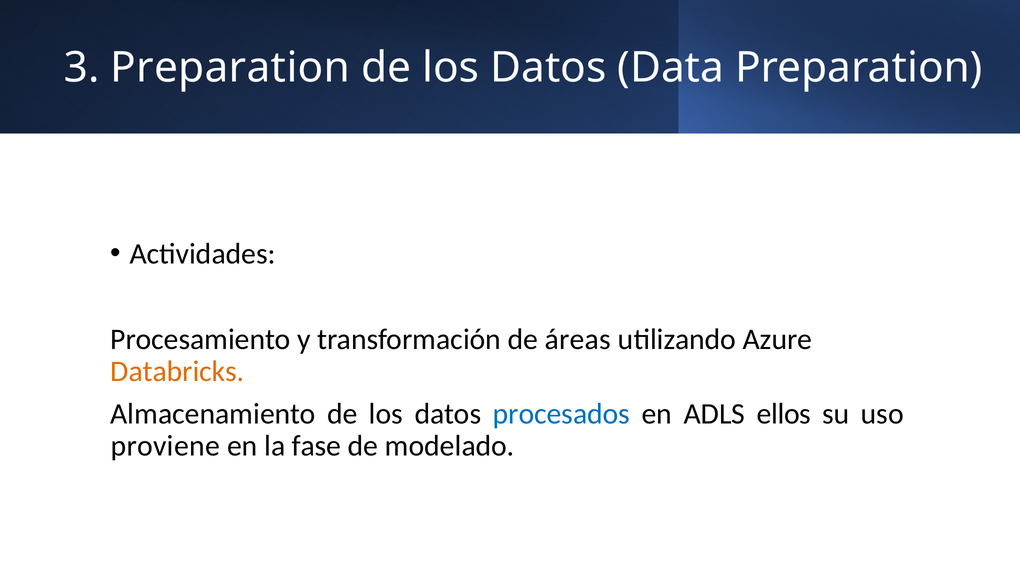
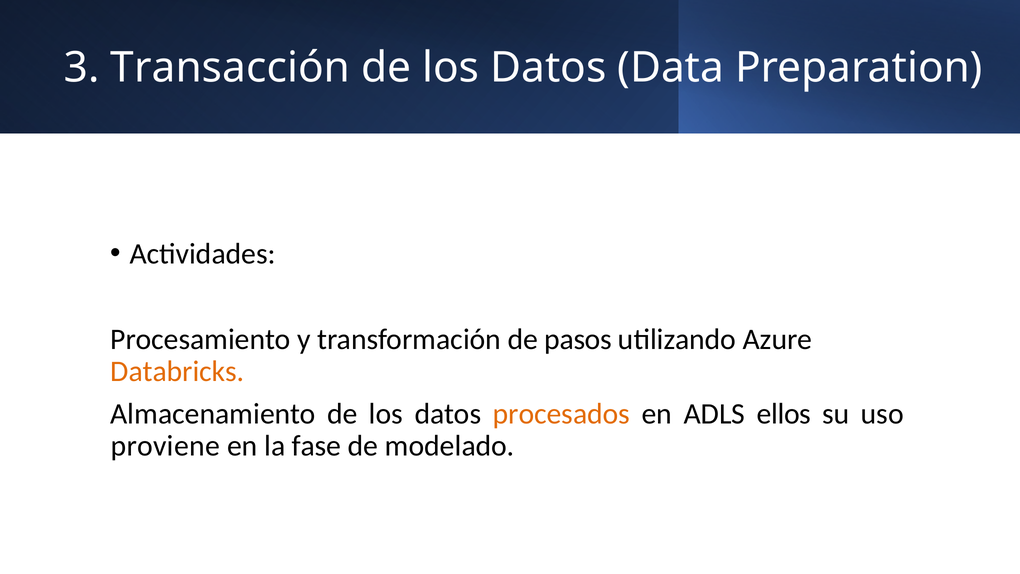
3 Preparation: Preparation -> Transacción
áreas: áreas -> pasos
procesados colour: blue -> orange
